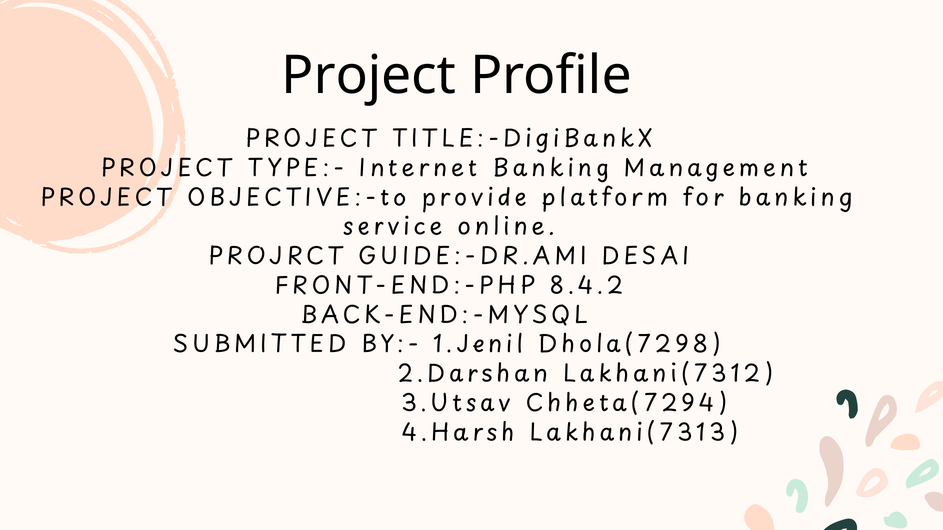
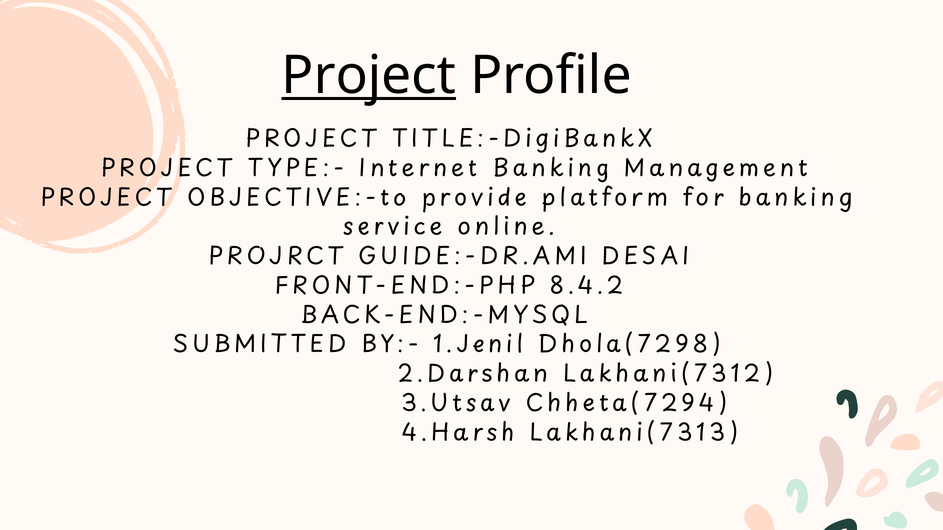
Project at (369, 75) underline: none -> present
